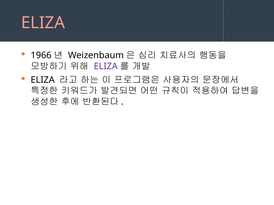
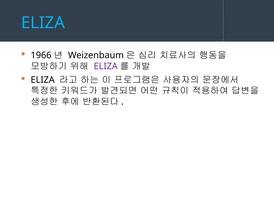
ELIZA at (43, 23) colour: pink -> light blue
